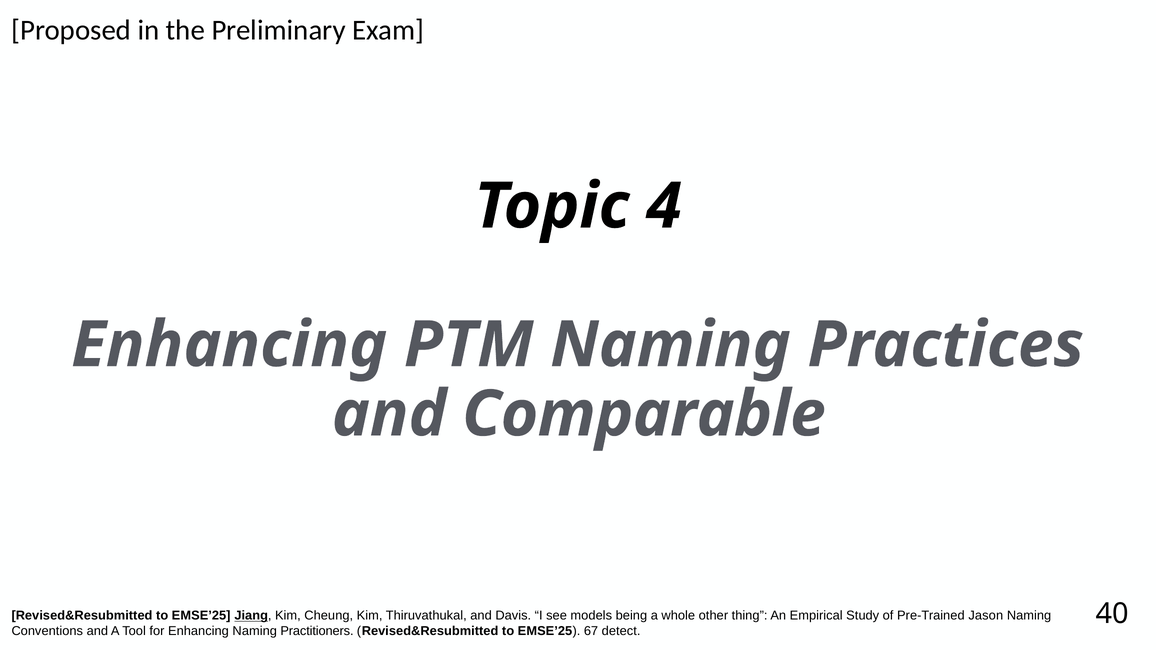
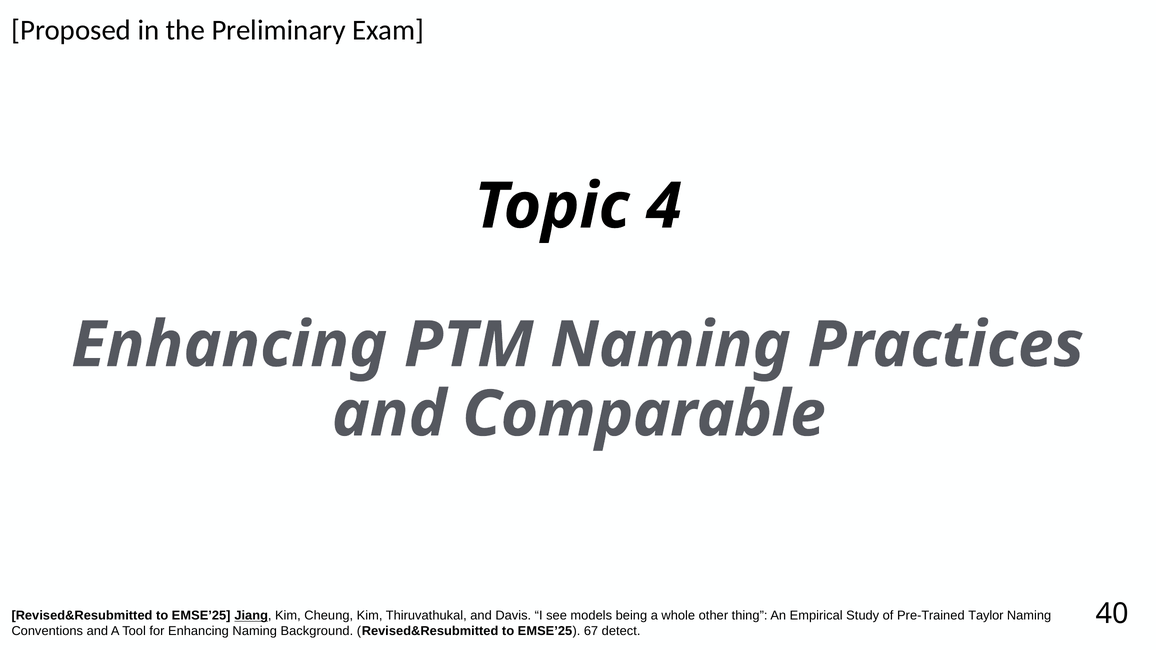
Jason: Jason -> Taylor
Practitioners: Practitioners -> Background
